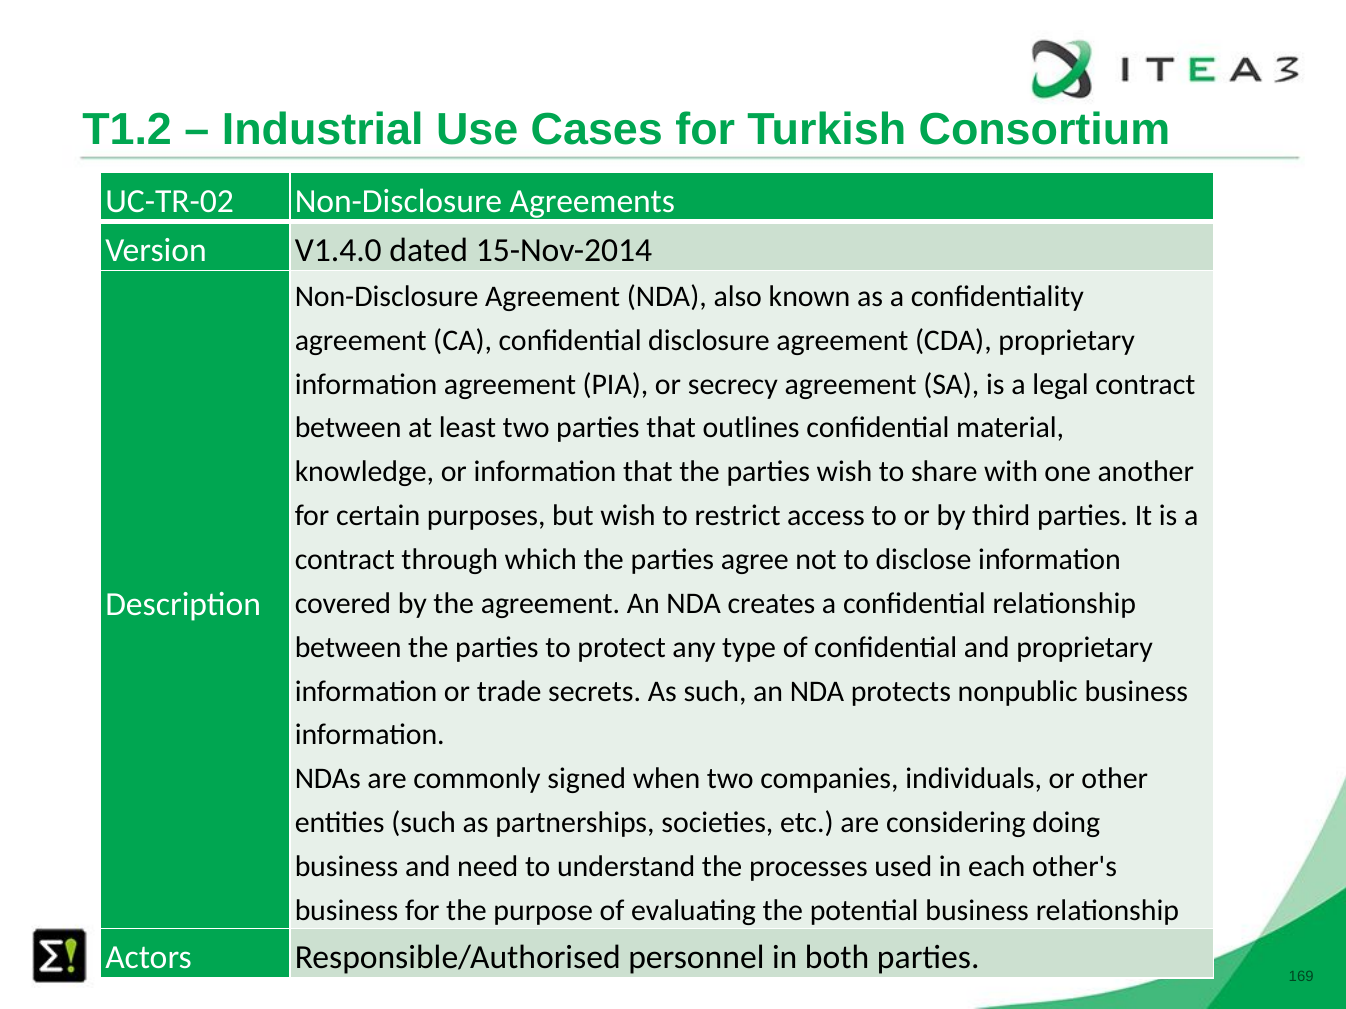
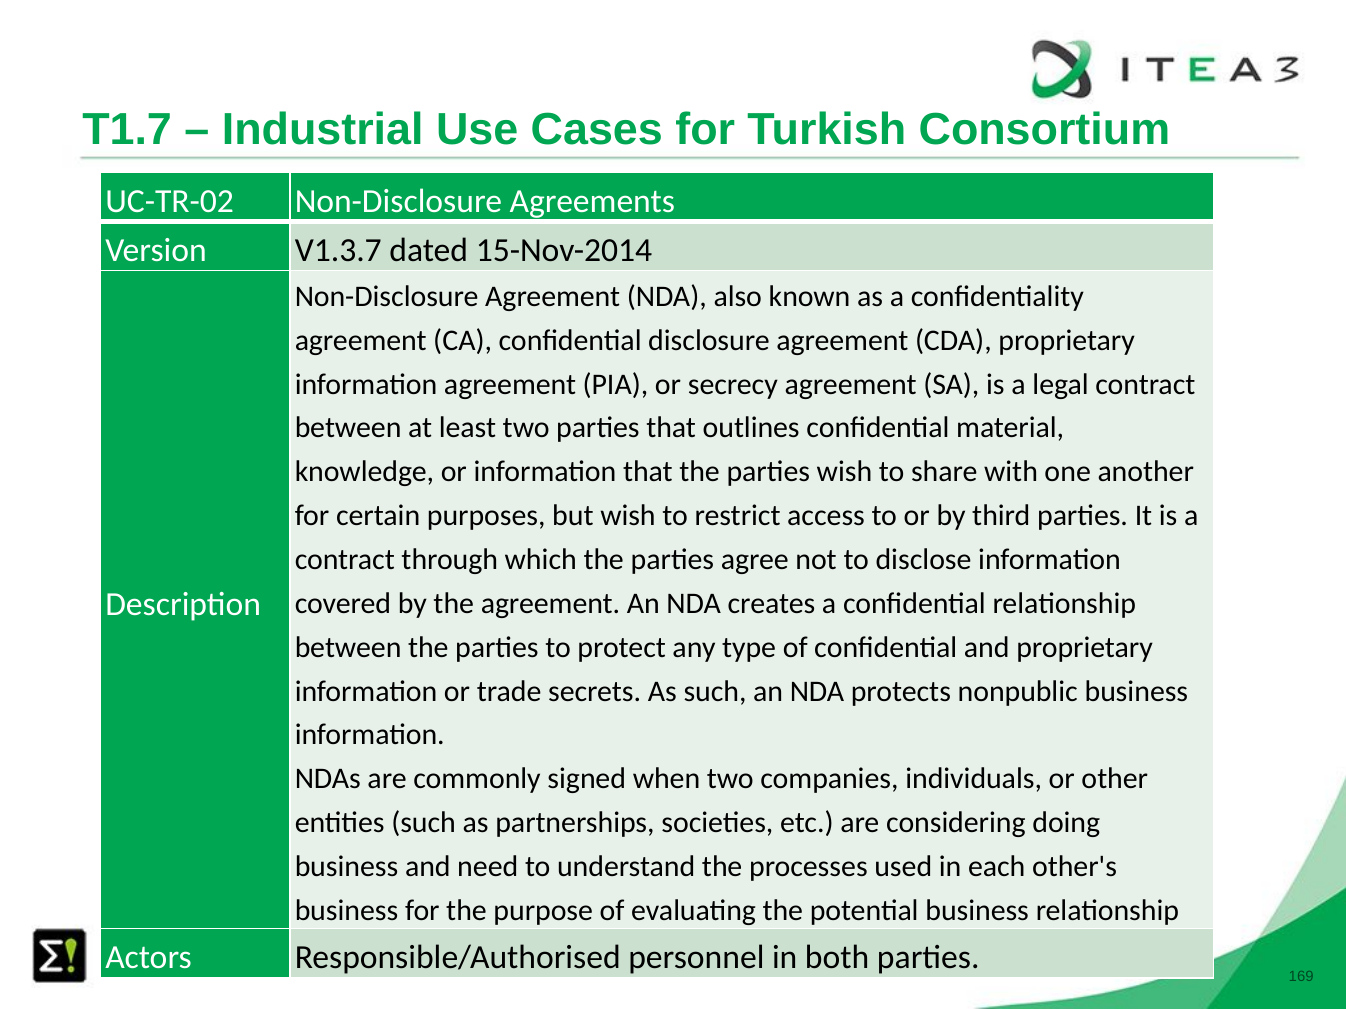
T1.2: T1.2 -> T1.7
V1.4.0: V1.4.0 -> V1.3.7
